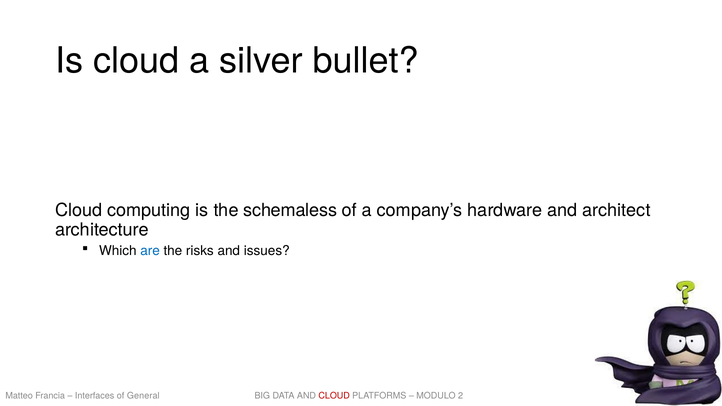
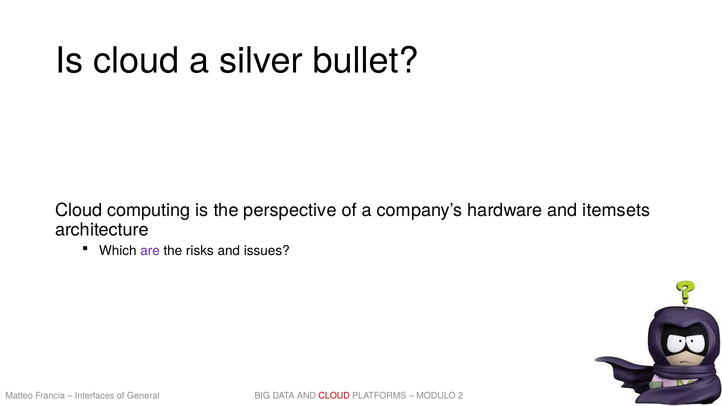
schemaless: schemaless -> perspective
architect: architect -> itemsets
are colour: blue -> purple
